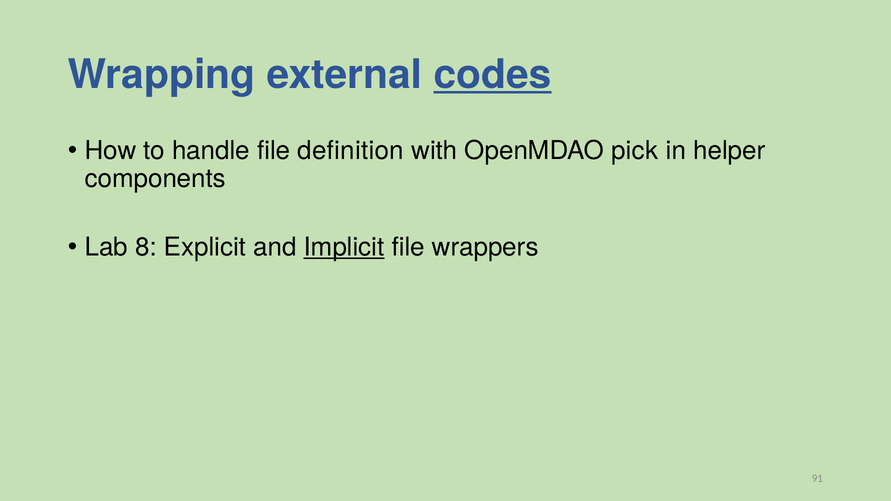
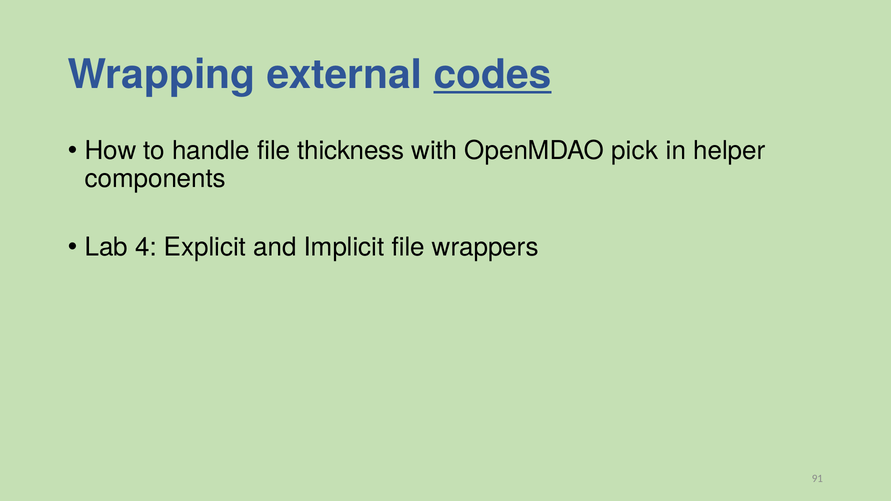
definition: definition -> thickness
8: 8 -> 4
Implicit underline: present -> none
